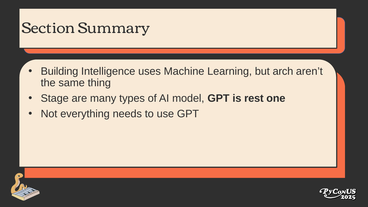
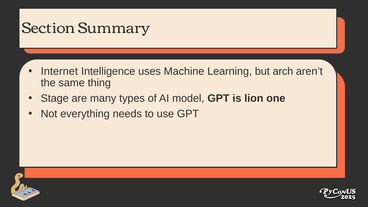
Building: Building -> Internet
rest: rest -> lion
